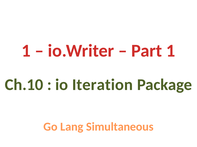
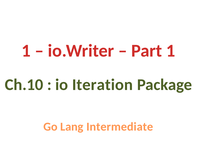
Simultaneous: Simultaneous -> Intermediate
